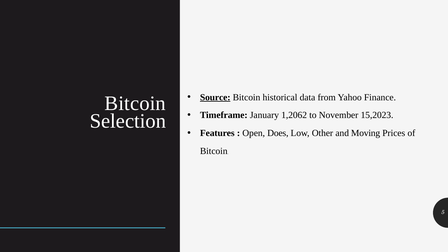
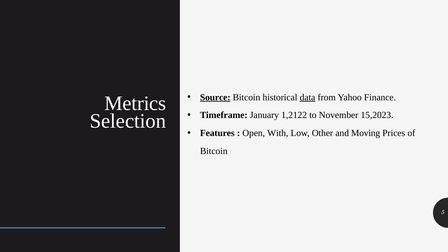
data underline: none -> present
Bitcoin at (135, 103): Bitcoin -> Metrics
1,2062: 1,2062 -> 1,2122
Does: Does -> With
